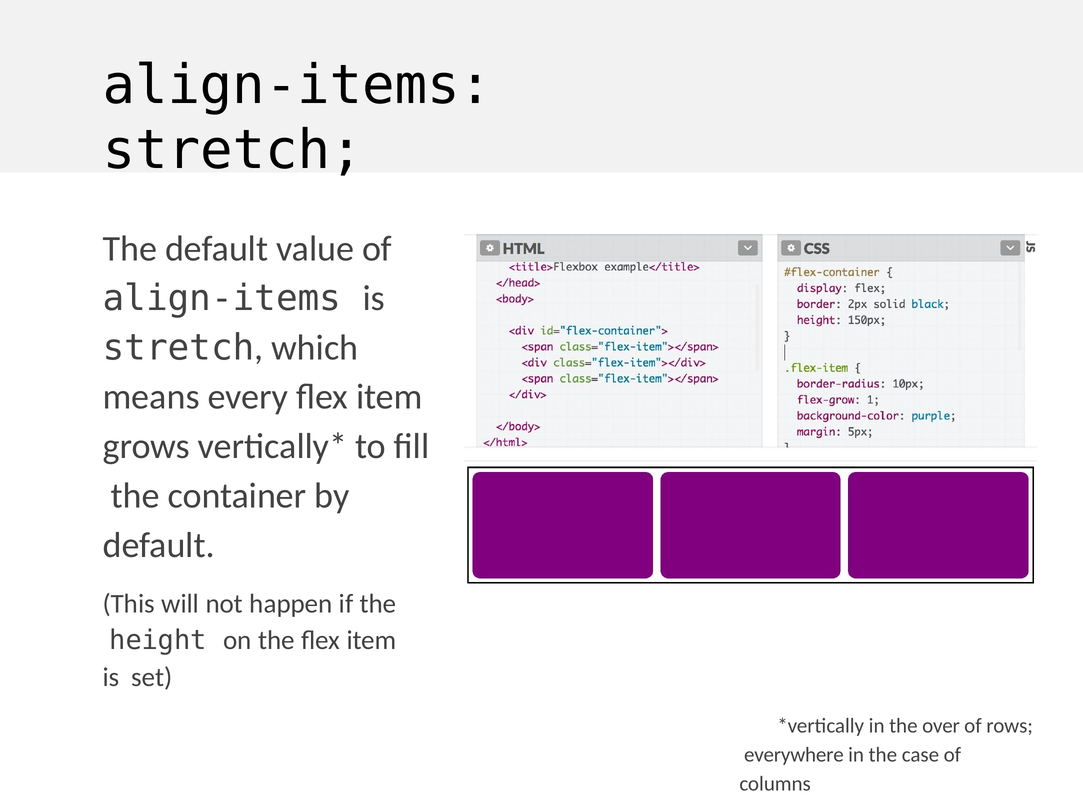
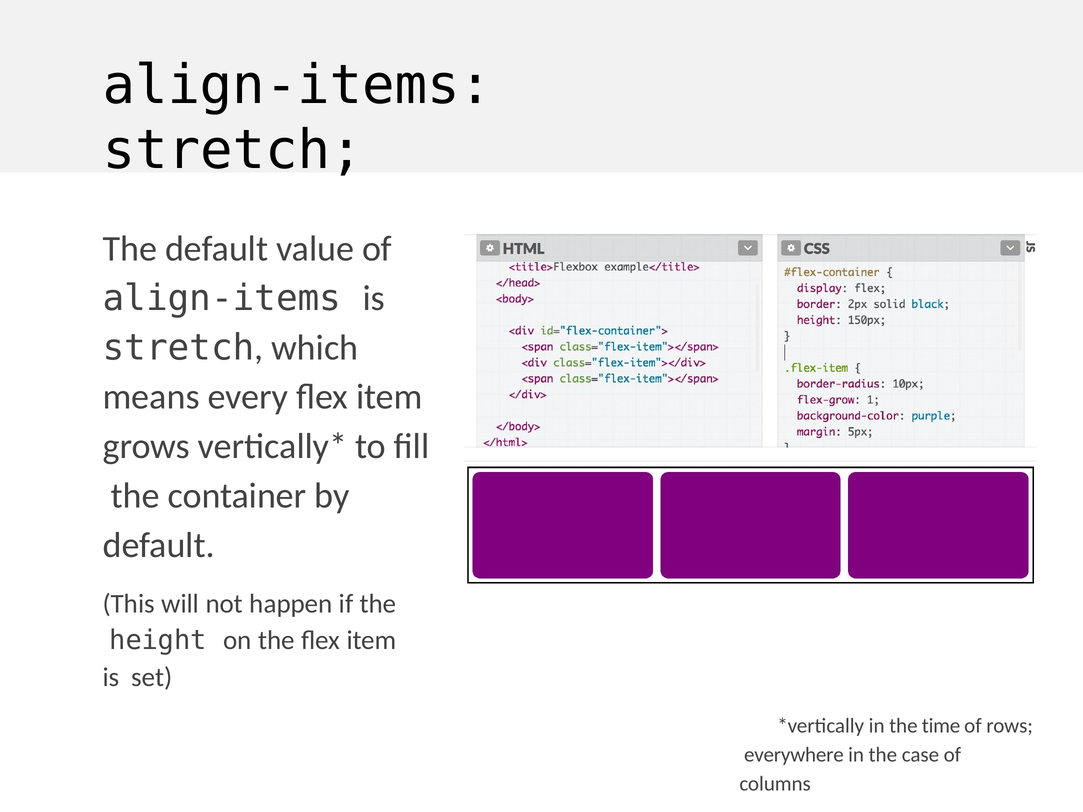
over: over -> time
